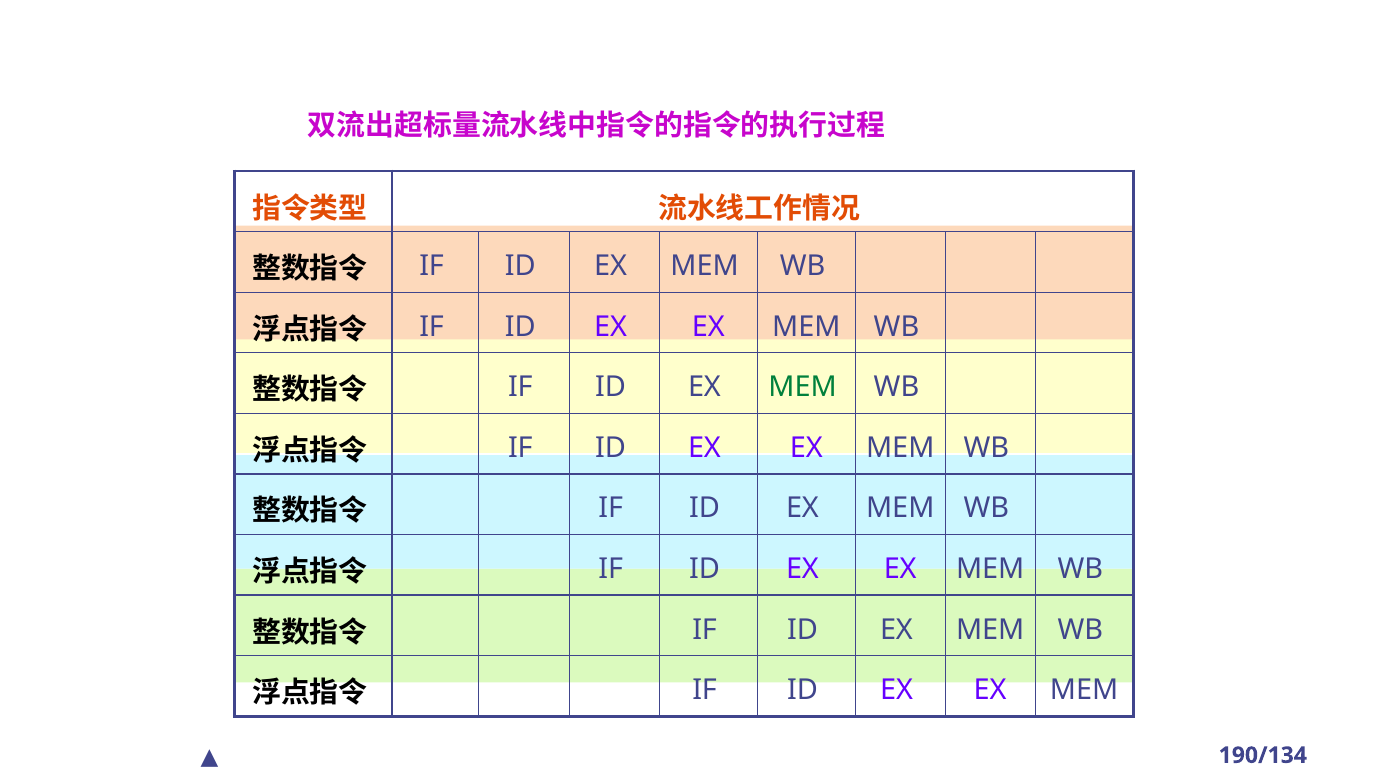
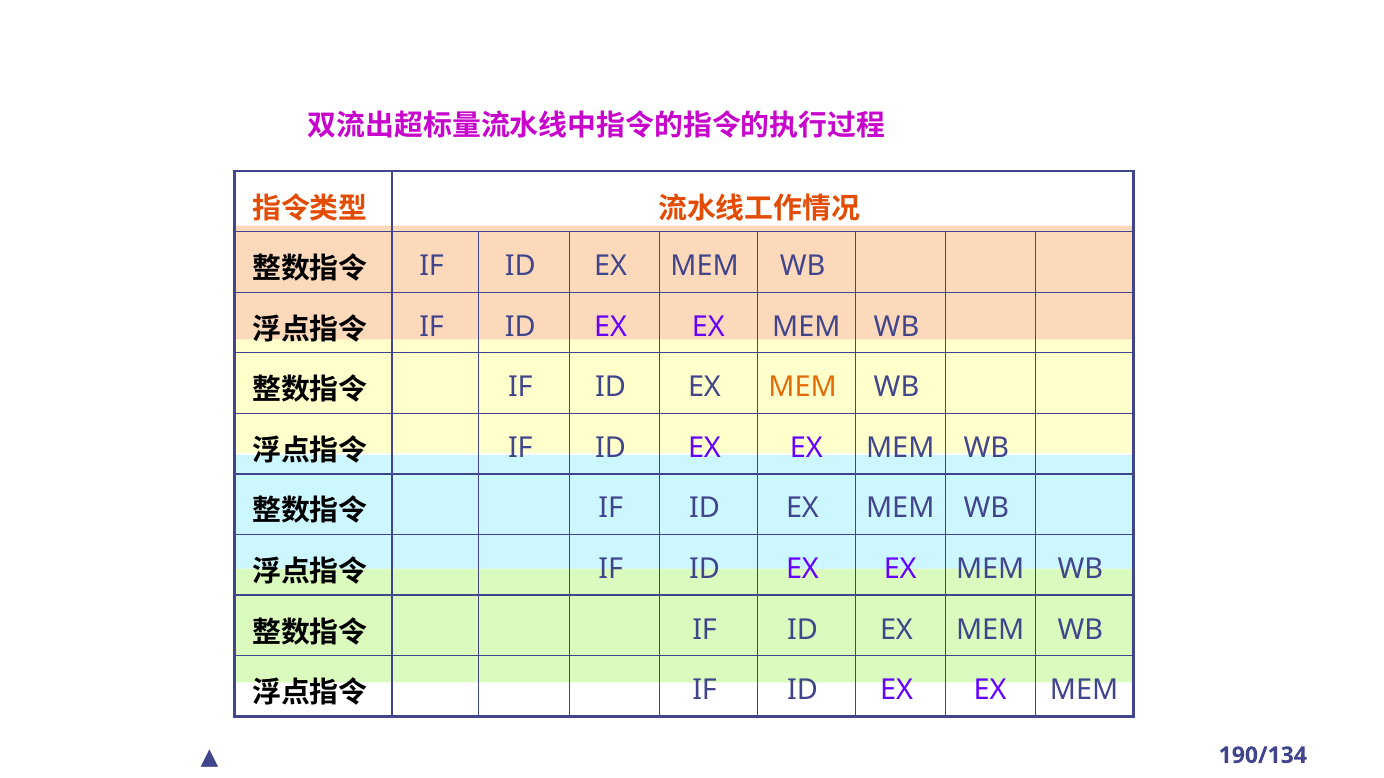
MEM at (803, 388) colour: green -> orange
